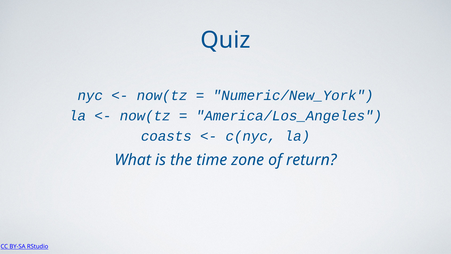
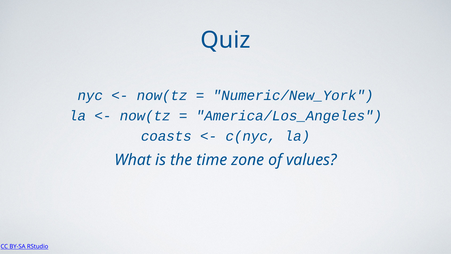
return: return -> values
